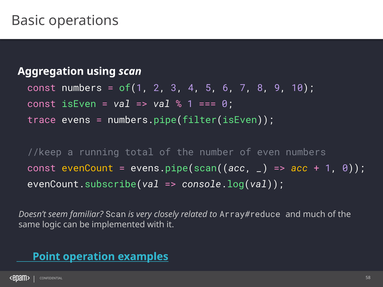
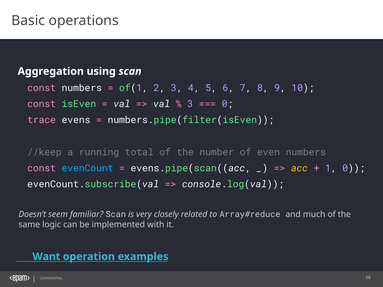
1 at (190, 104): 1 -> 3
evenCount colour: yellow -> light blue
Point: Point -> Want
